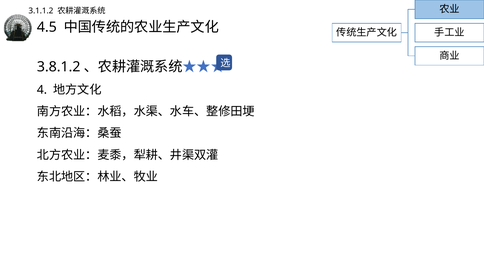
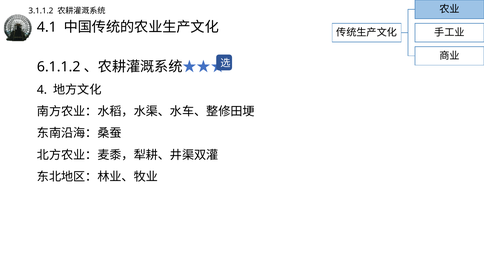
4.5: 4.5 -> 4.1
3.8.1.2: 3.8.1.2 -> 6.1.1.2
